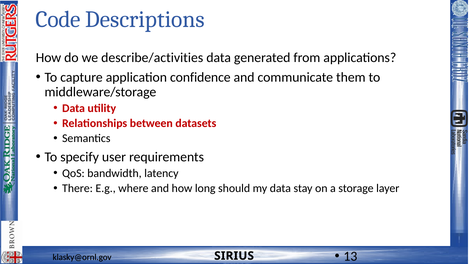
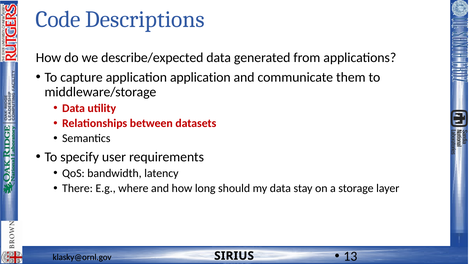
describe/activities: describe/activities -> describe/expected
application confidence: confidence -> application
